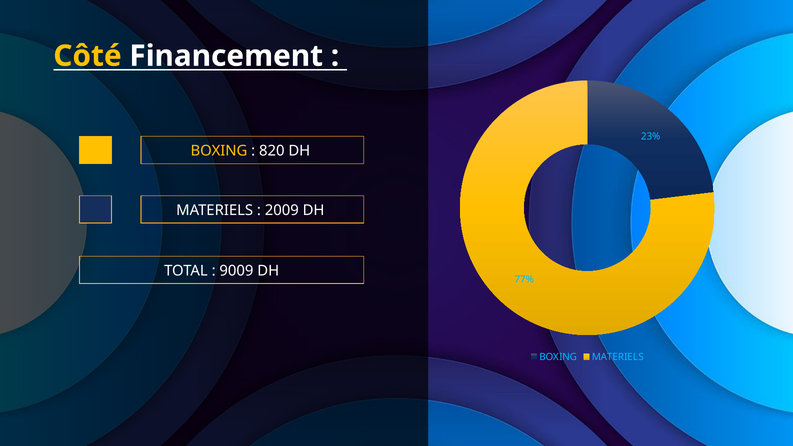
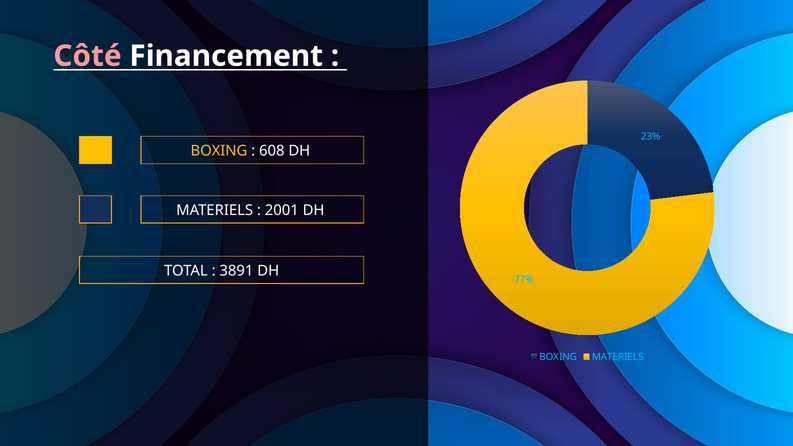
Côté colour: yellow -> pink
820: 820 -> 608
2009: 2009 -> 2001
9009: 9009 -> 3891
